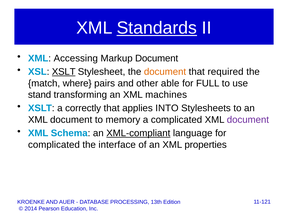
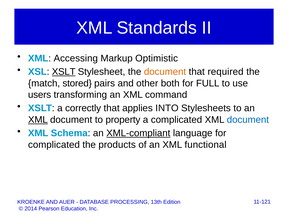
Standards underline: present -> none
Markup Document: Document -> Optimistic
where: where -> stored
able: able -> both
stand: stand -> users
machines: machines -> command
XML at (38, 120) underline: none -> present
memory: memory -> property
document at (248, 120) colour: purple -> blue
interface: interface -> products
properties: properties -> functional
